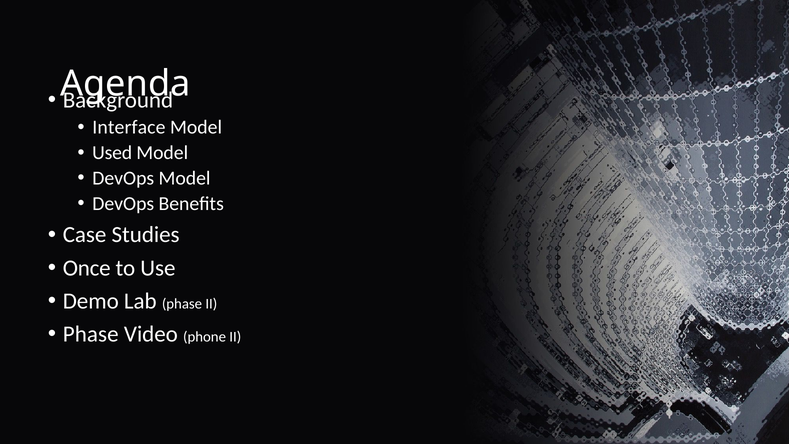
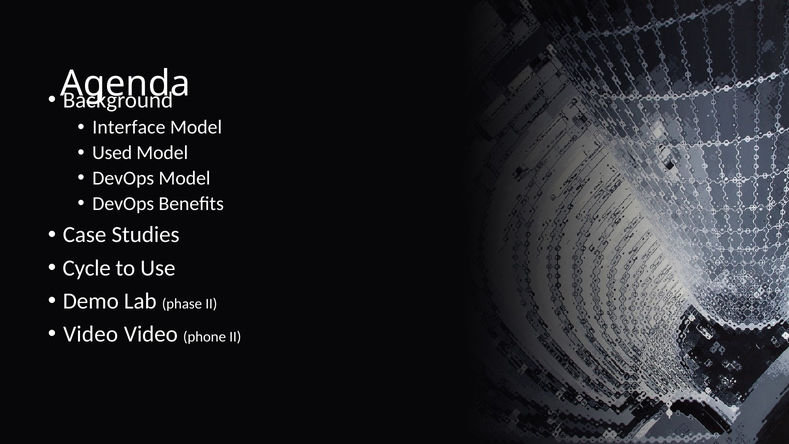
Once: Once -> Cycle
Phase at (91, 334): Phase -> Video
